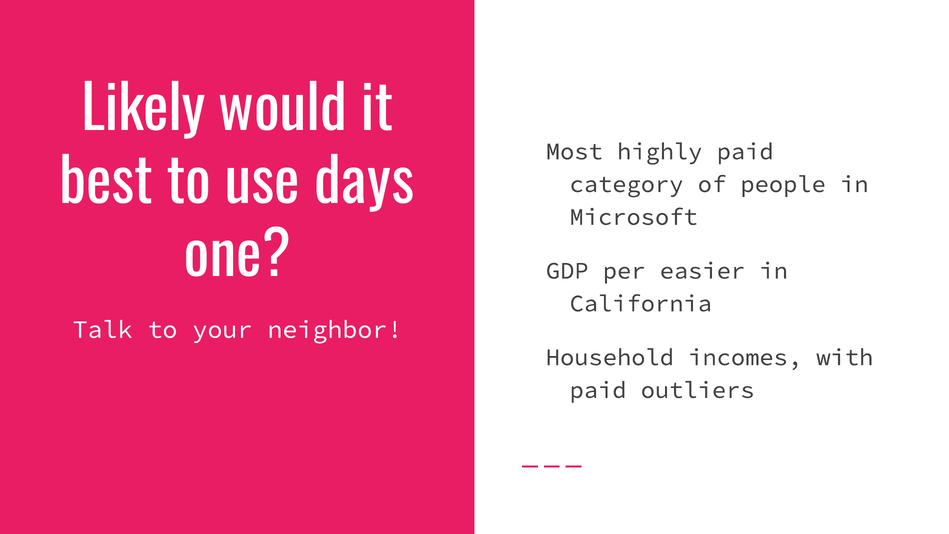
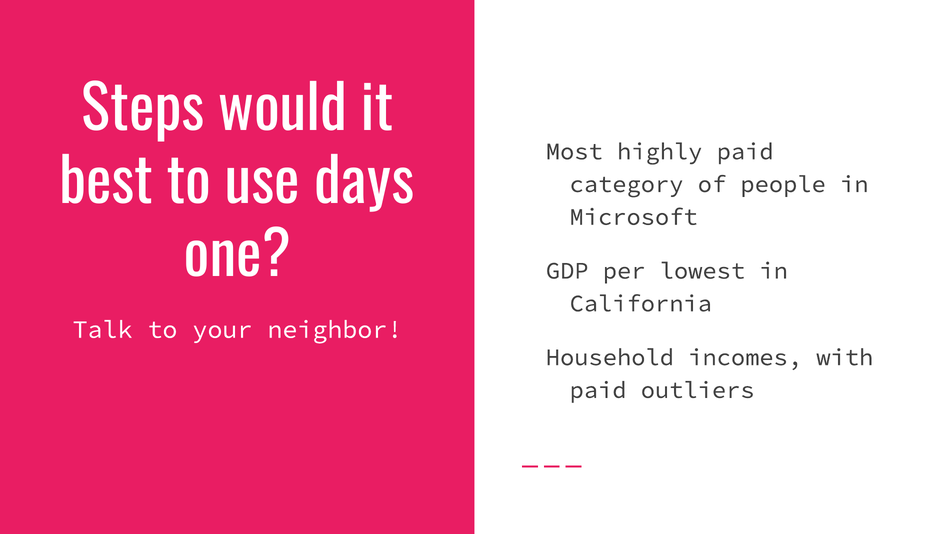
Likely: Likely -> Steps
easier: easier -> lowest
